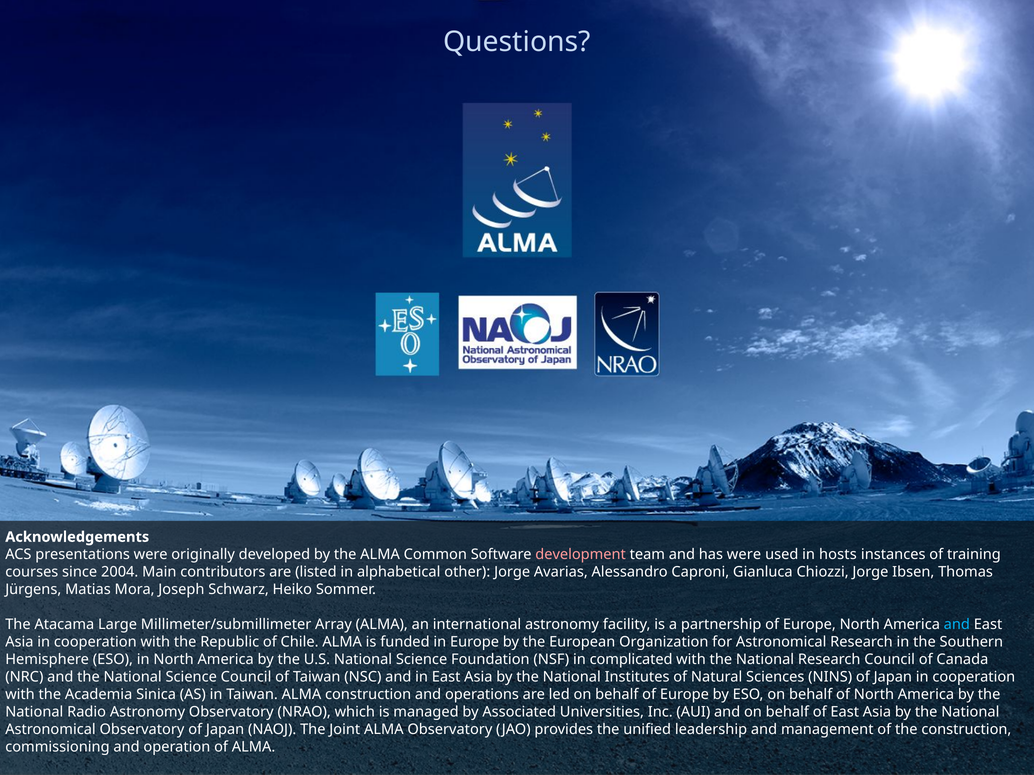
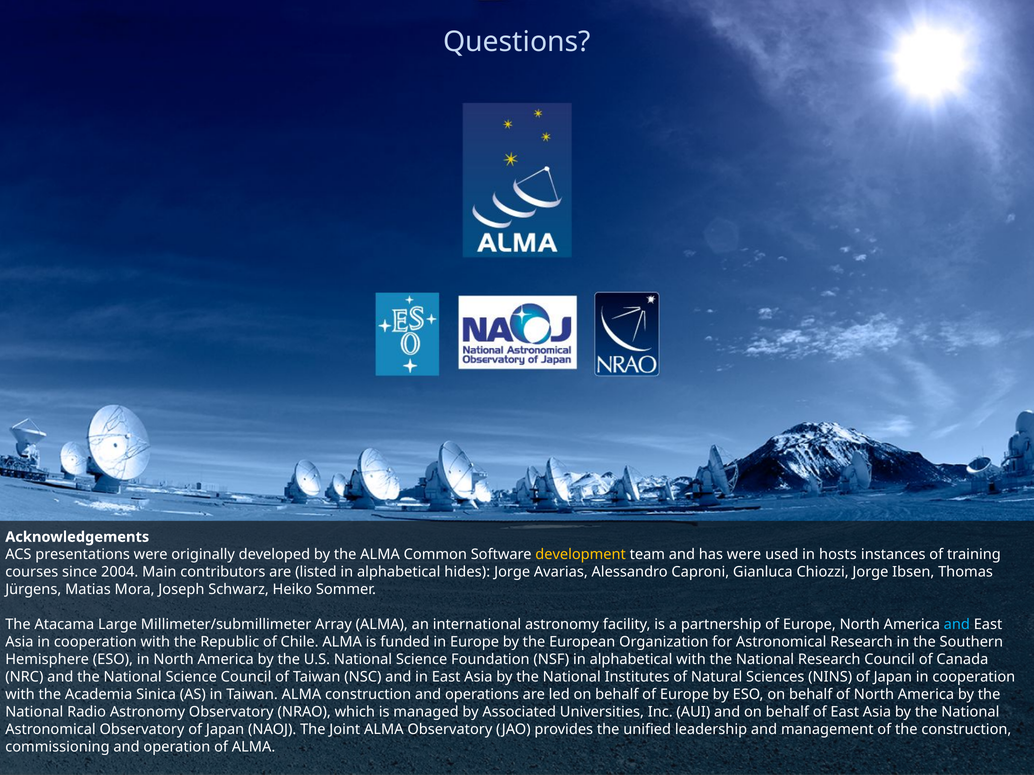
development colour: pink -> yellow
other: other -> hides
NSF in complicated: complicated -> alphabetical
